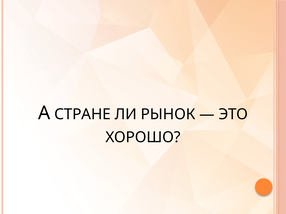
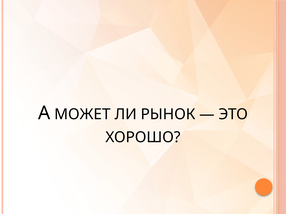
СТРАНЕ: СТРАНЕ -> МОЖЕТ
